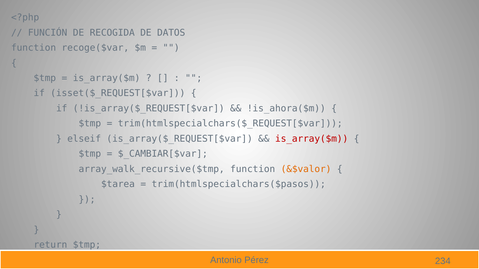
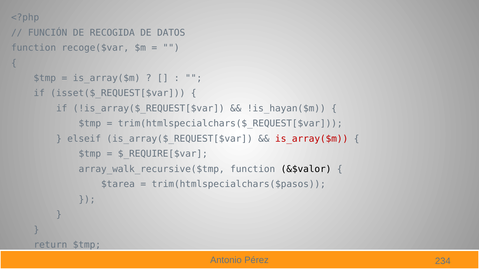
!is_ahora($m: !is_ahora($m -> !is_hayan($m
$_CAMBIAR[$var: $_CAMBIAR[$var -> $_REQUIRE[$var
&$valor colour: orange -> black
